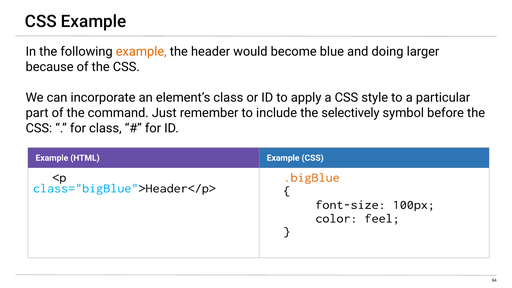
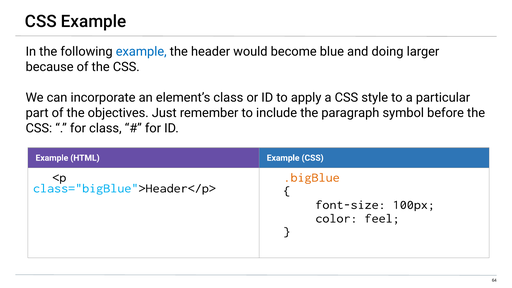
example at (141, 52) colour: orange -> blue
command: command -> objectives
selectively: selectively -> paragraph
